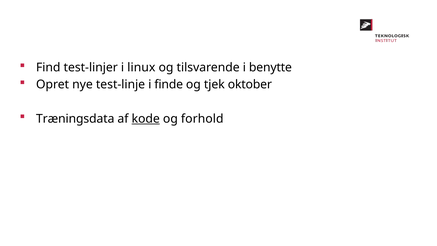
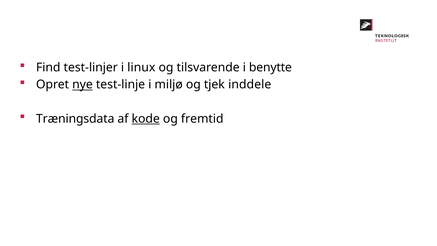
nye underline: none -> present
finde: finde -> miljø
oktober: oktober -> inddele
forhold: forhold -> fremtid
